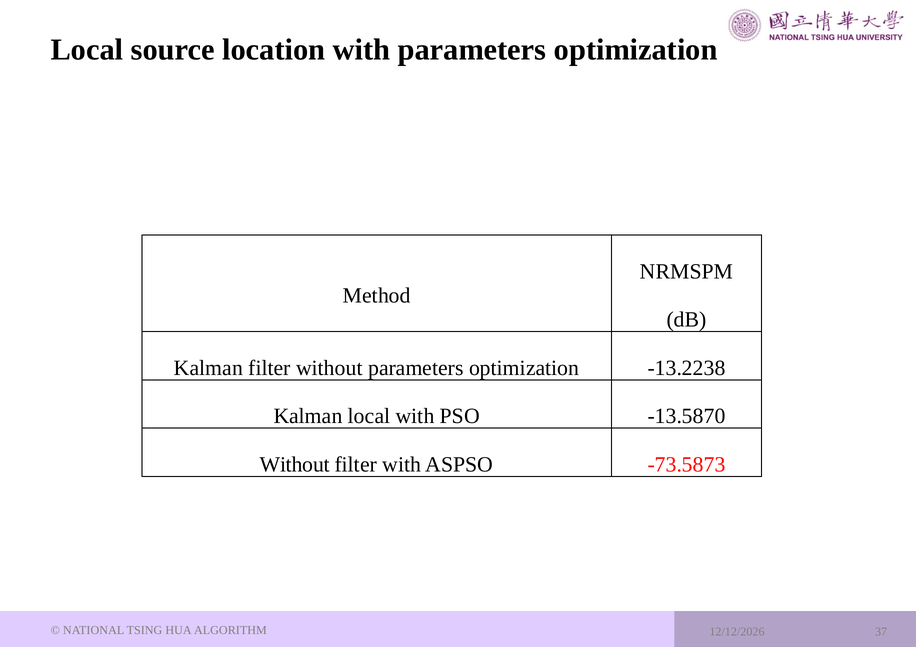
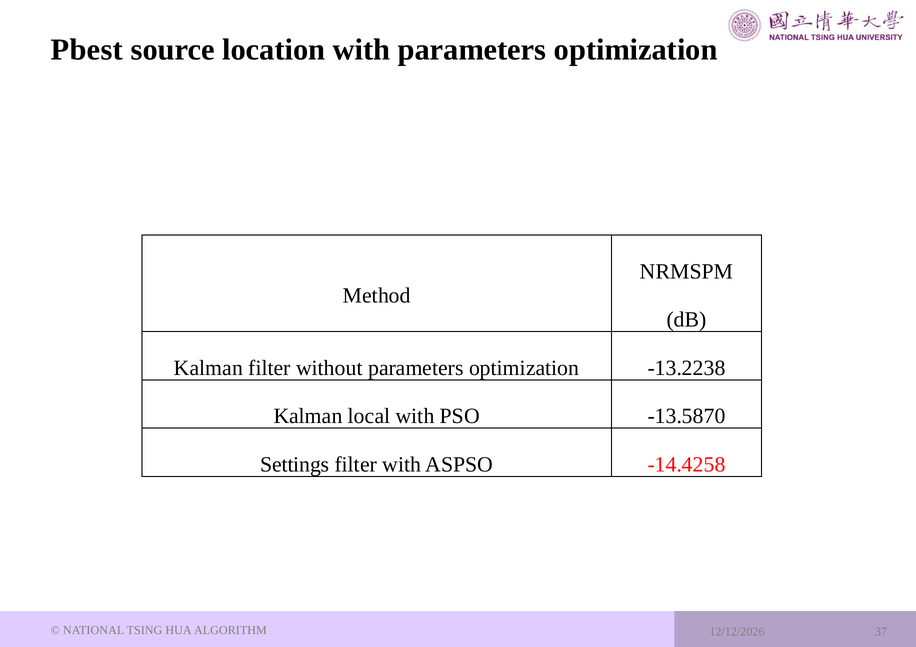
Local at (87, 50): Local -> Pbest
Without at (295, 465): Without -> Settings
-73.5873: -73.5873 -> -14.4258
